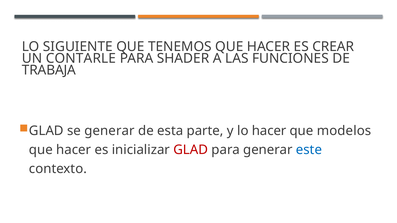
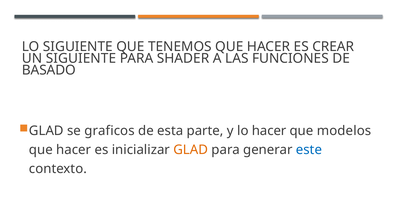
UN CONTARLE: CONTARLE -> SIGUIENTE
TRABAJA: TRABAJA -> BASADO
se generar: generar -> graficos
GLAD at (191, 150) colour: red -> orange
